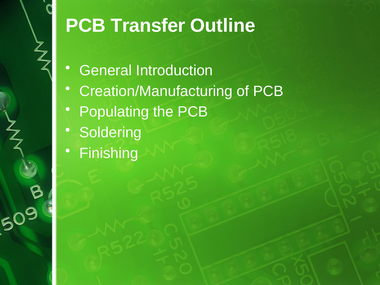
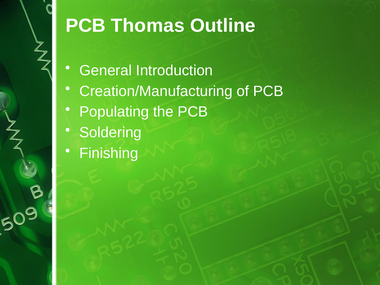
Transfer: Transfer -> Thomas
